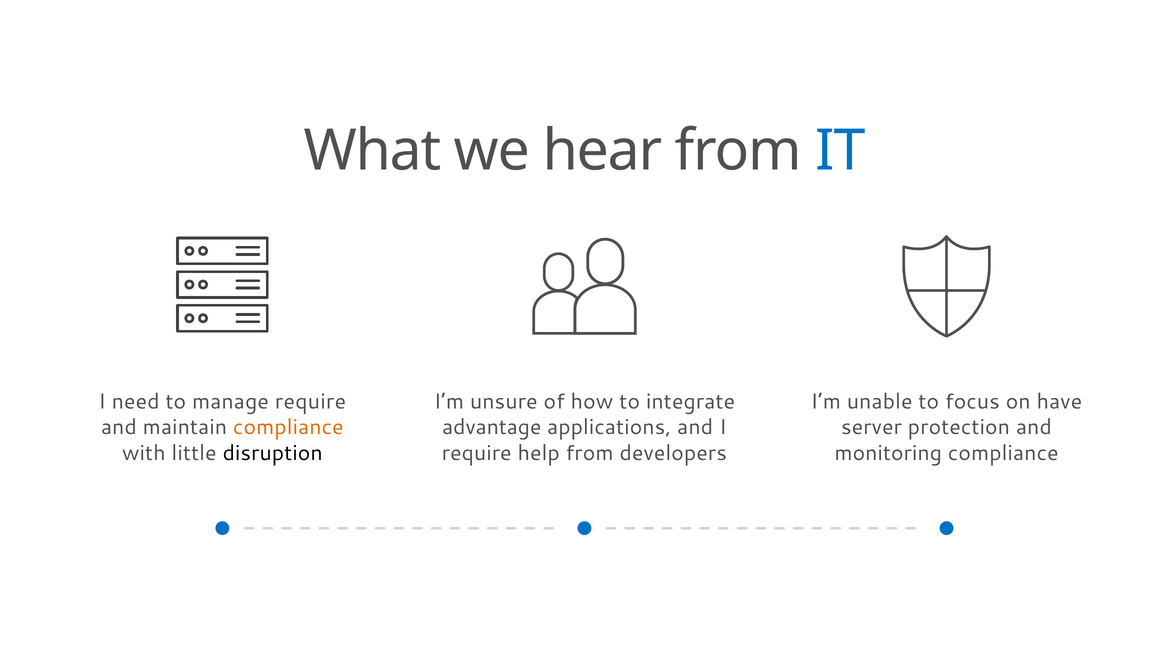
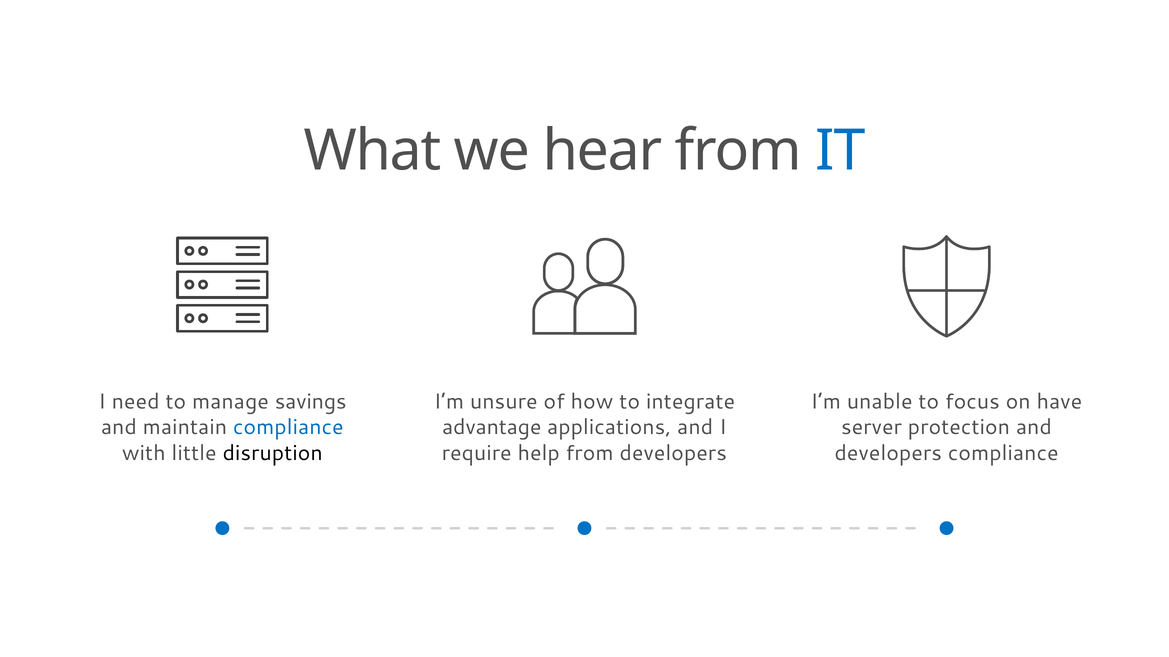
manage require: require -> savings
compliance at (288, 428) colour: orange -> blue
monitoring at (888, 453): monitoring -> developers
